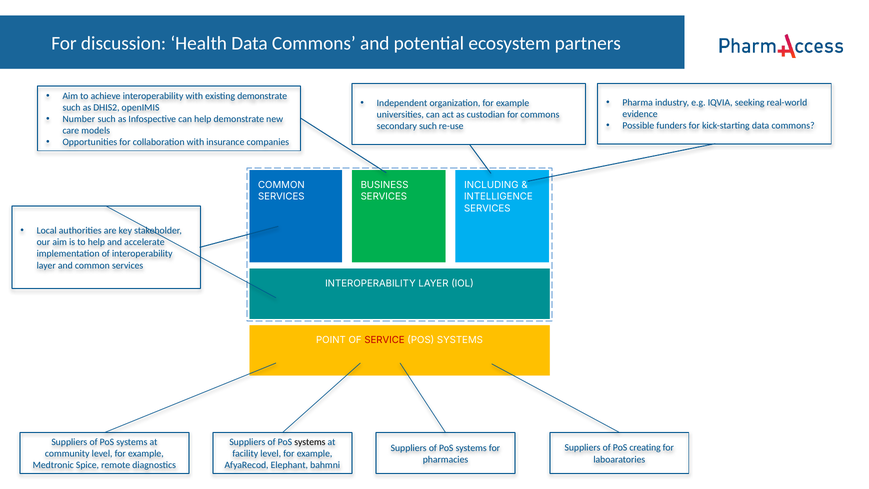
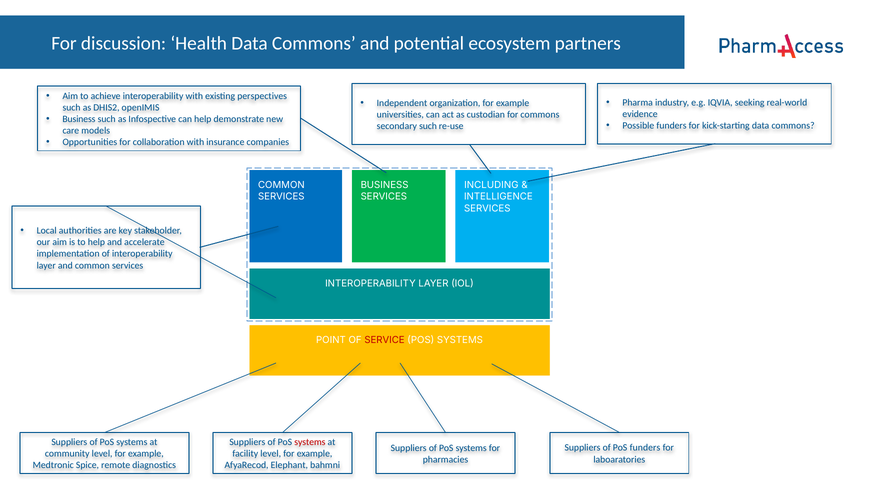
existing demonstrate: demonstrate -> perspectives
Number at (79, 119): Number -> Business
systems at (310, 442) colour: black -> red
PoS creating: creating -> funders
